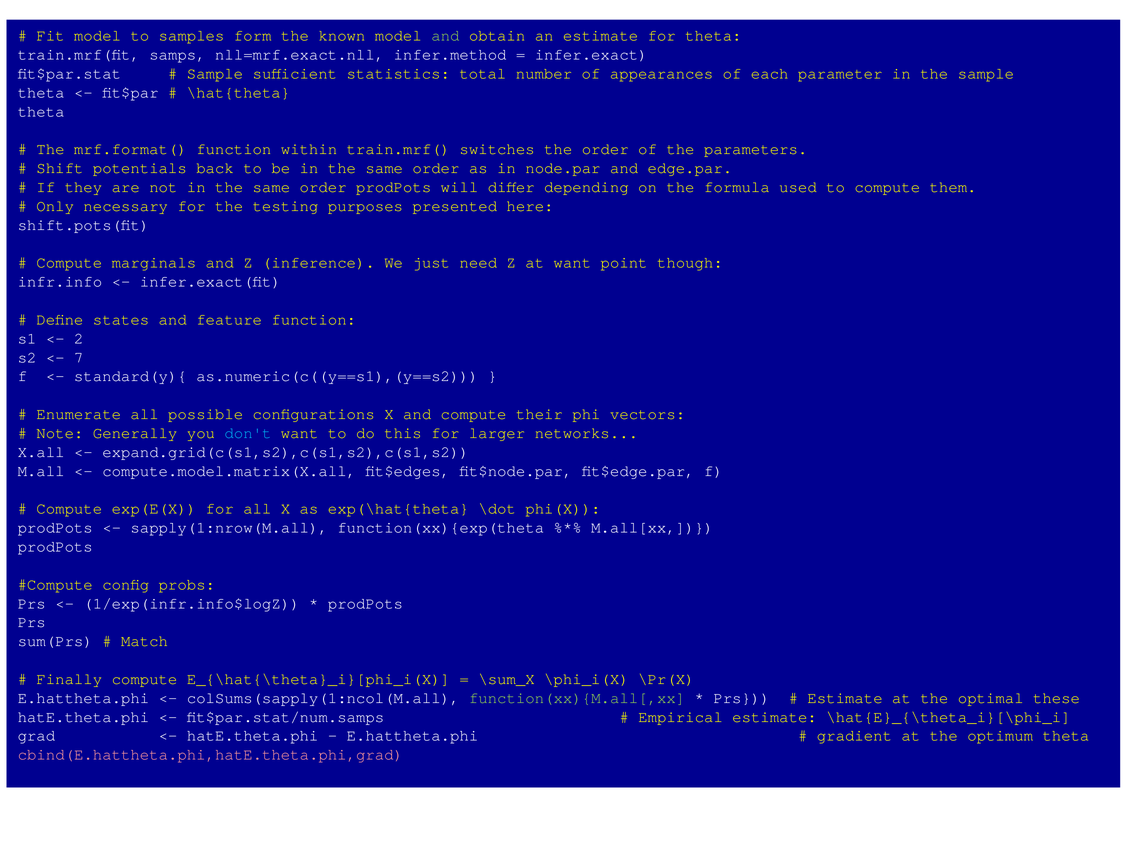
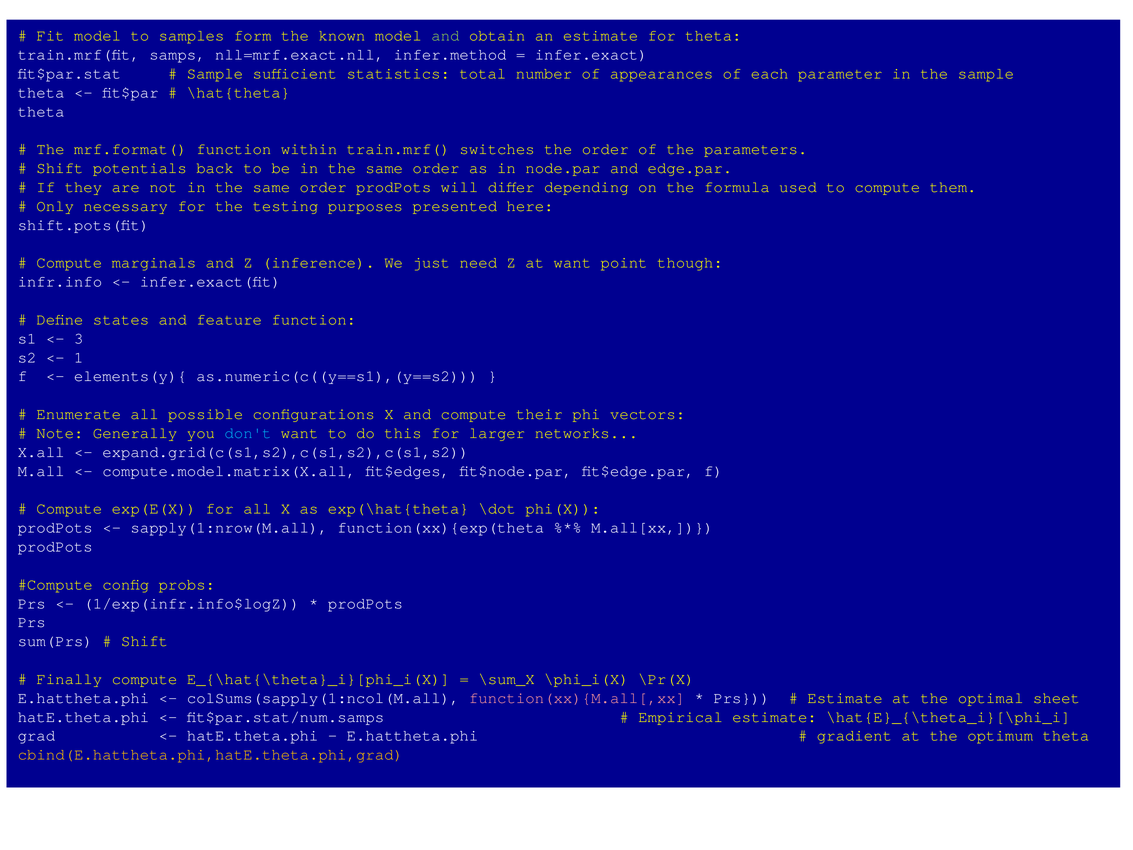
2: 2 -> 3
7: 7 -> 1
standard(y){: standard(y){ -> elements(y){
Match at (145, 641): Match -> Shift
function(xx){M.all[,xx colour: light green -> pink
these: these -> sheet
cbind(E.hattheta.phi,hatE.theta.phi,grad colour: pink -> yellow
